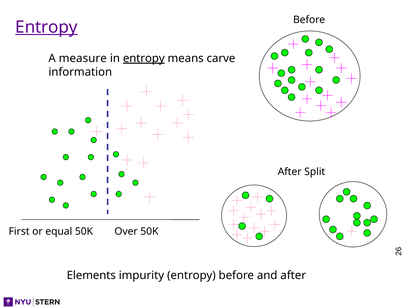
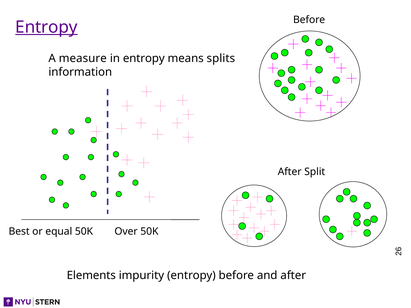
entropy at (144, 58) underline: present -> none
carve: carve -> splits
First: First -> Best
